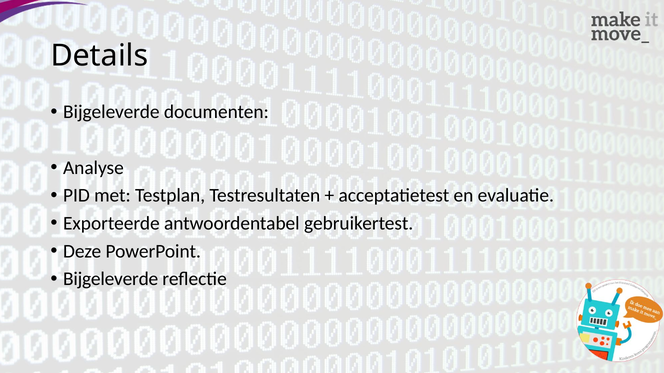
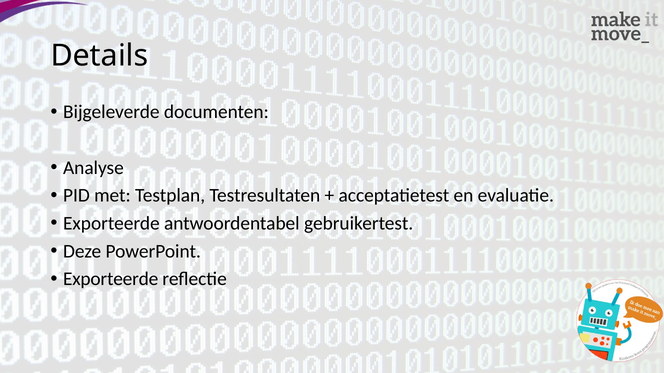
Bijgeleverde at (111, 279): Bijgeleverde -> Exporteerde
